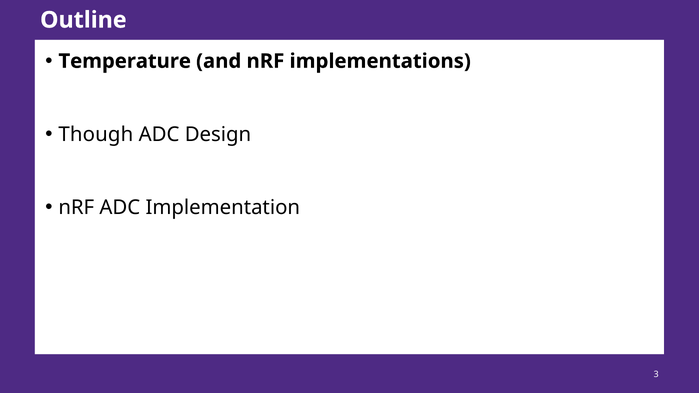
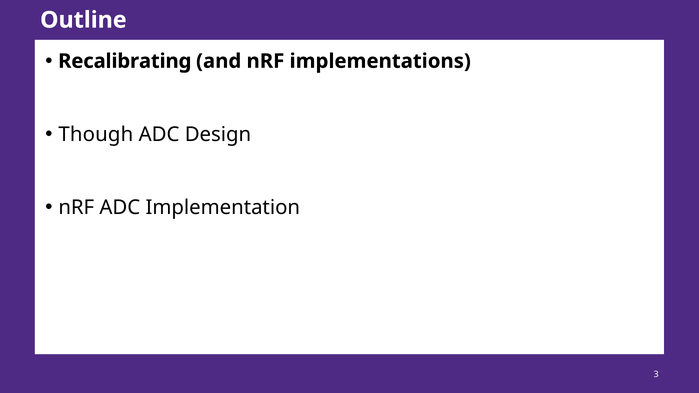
Temperature: Temperature -> Recalibrating
